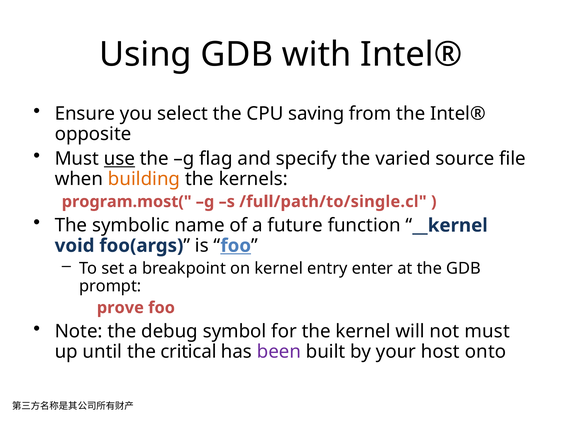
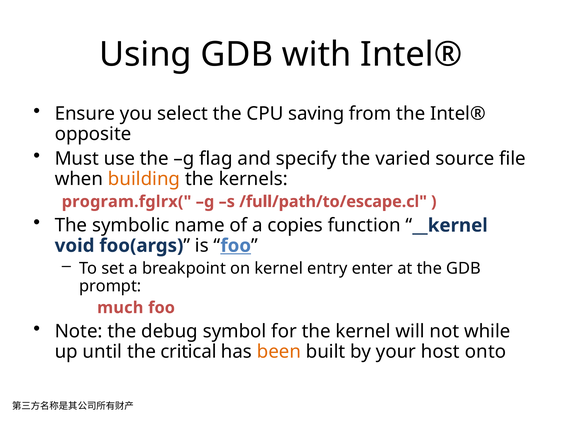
use underline: present -> none
program.most(: program.most( -> program.fglrx(
/full/path/to/single.cl: /full/path/to/single.cl -> /full/path/to/escape.cl
future: future -> copies
prove: prove -> much
not must: must -> while
been colour: purple -> orange
